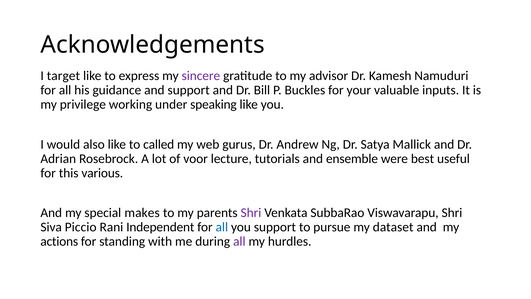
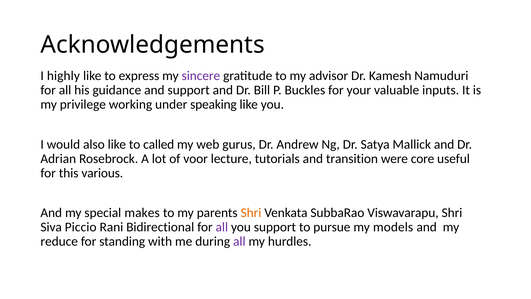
target: target -> highly
ensemble: ensemble -> transition
best: best -> core
Shri at (251, 213) colour: purple -> orange
Independent: Independent -> Bidirectional
all at (222, 227) colour: blue -> purple
dataset: dataset -> models
actions: actions -> reduce
